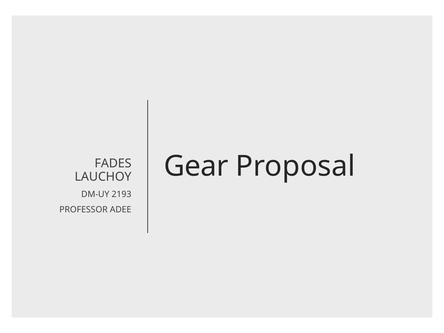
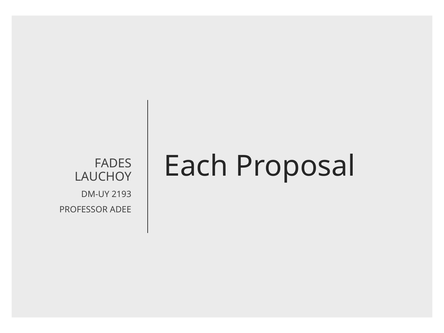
Gear: Gear -> Each
